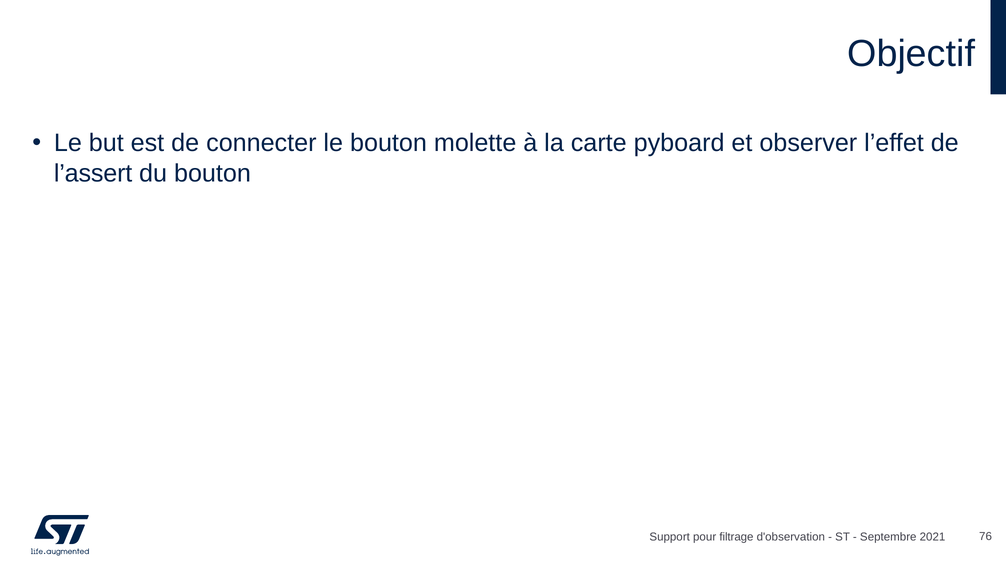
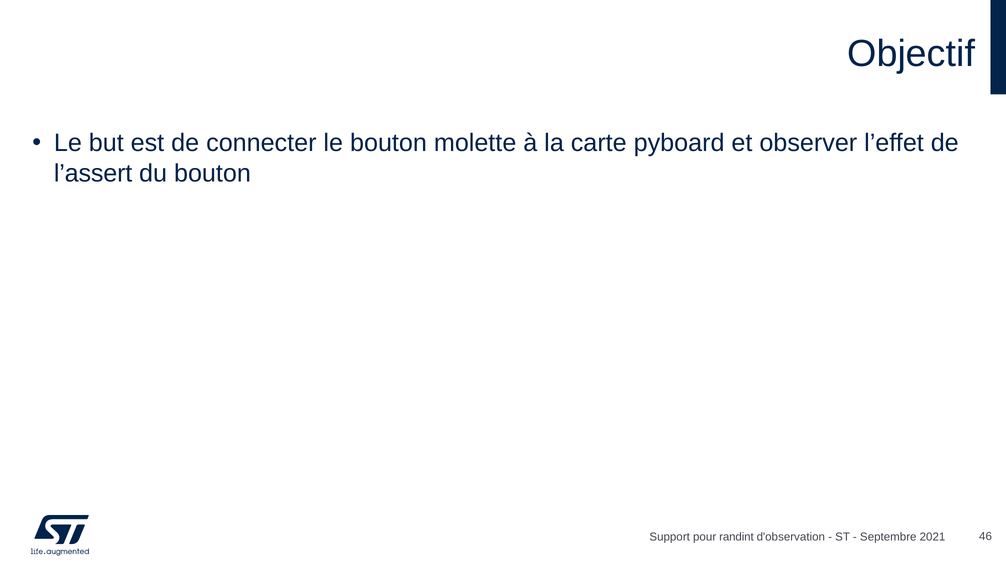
filtrage: filtrage -> randint
76: 76 -> 46
